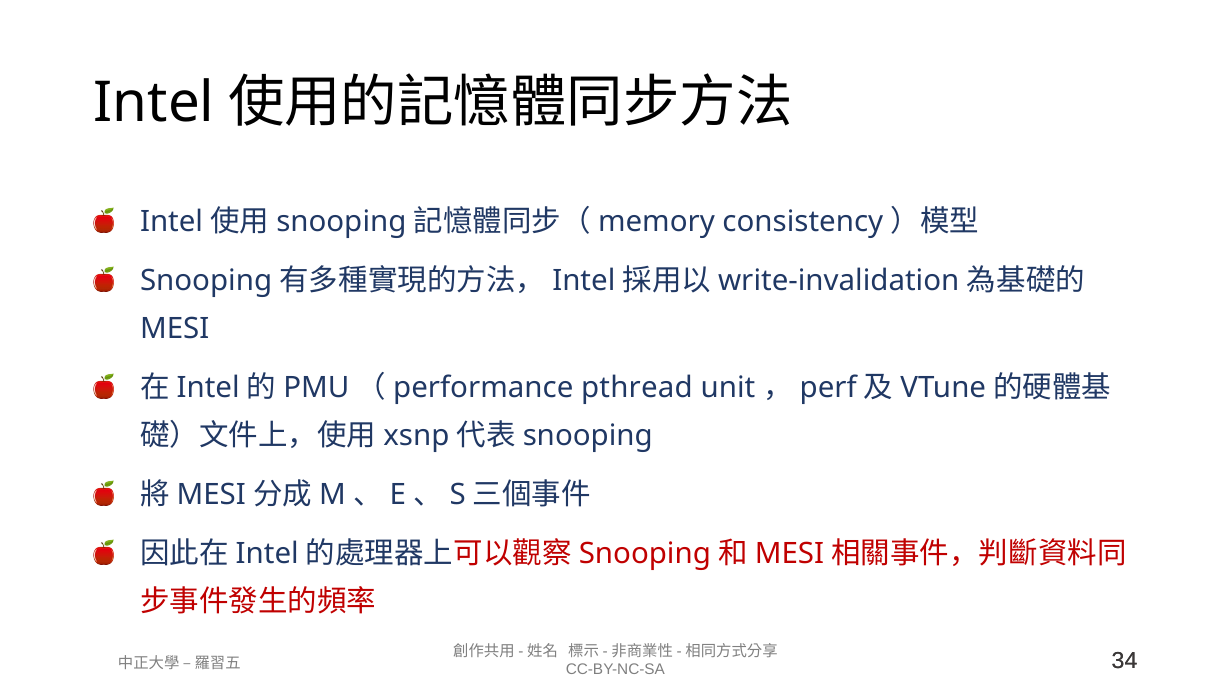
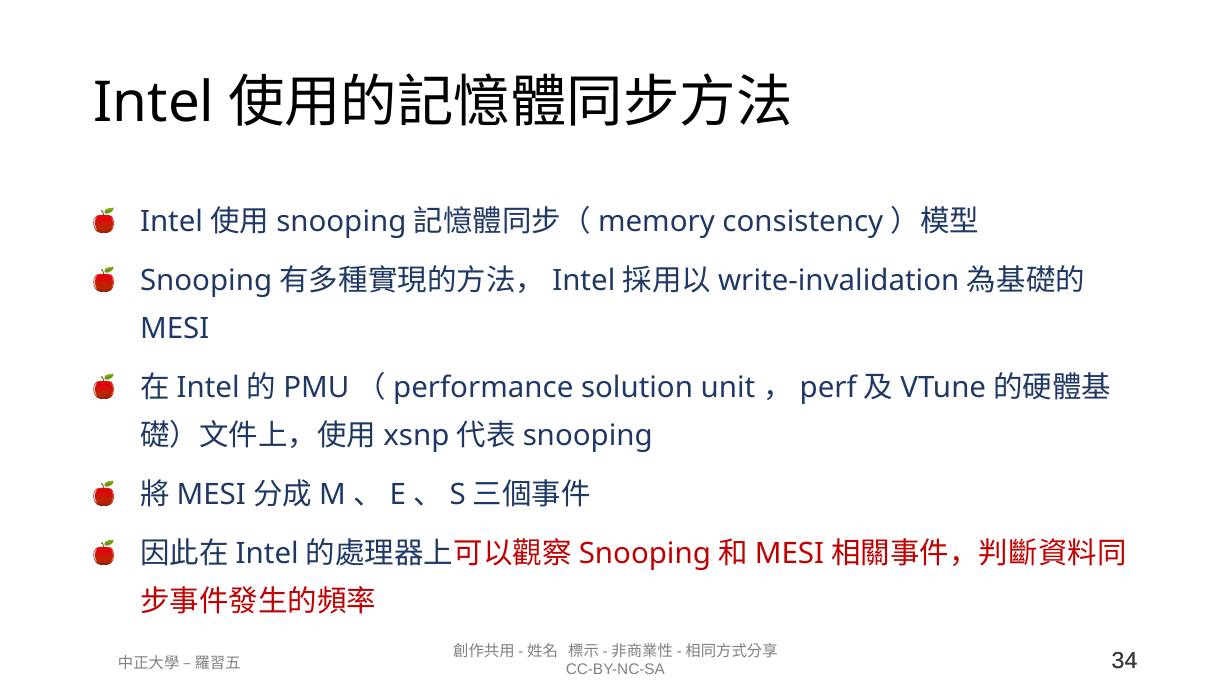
pthread: pthread -> solution
